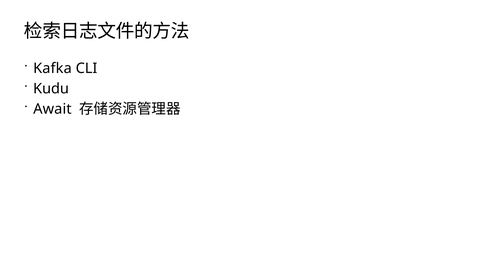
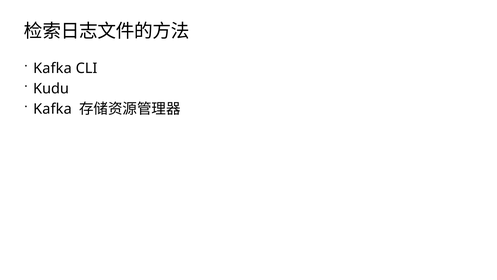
Await at (52, 109): Await -> Kafka
